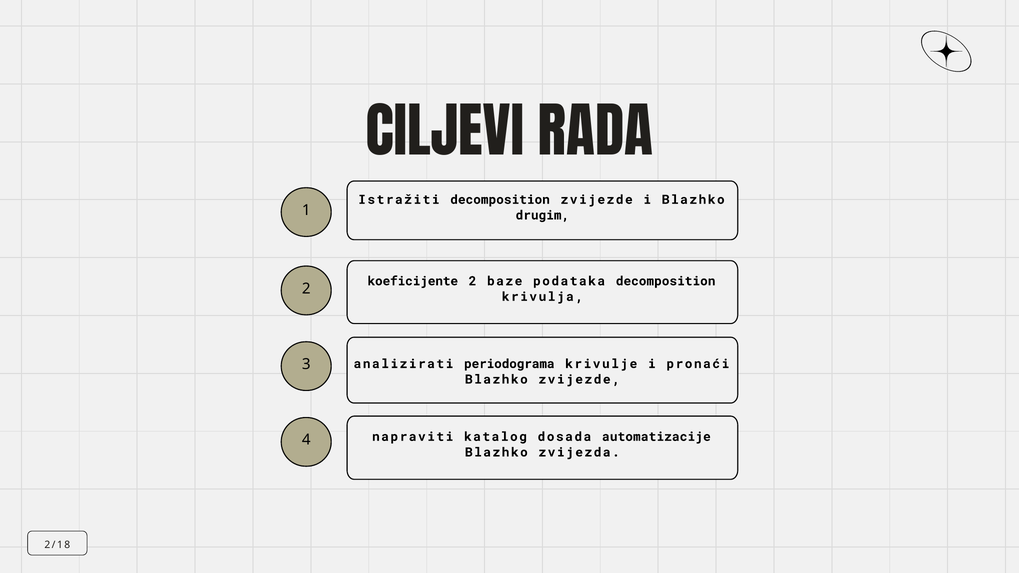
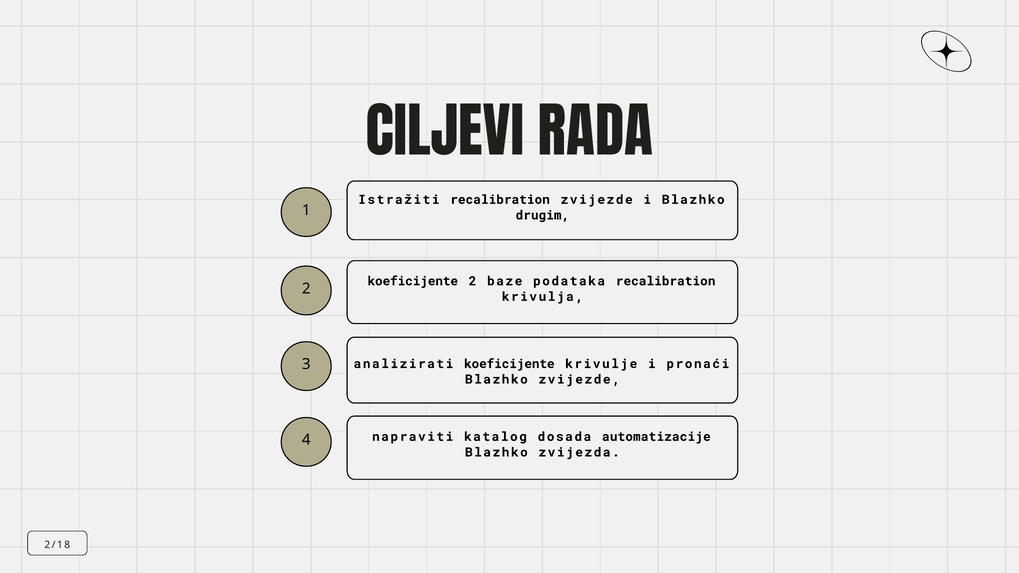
Istražiti decomposition: decomposition -> recalibration
podataka decomposition: decomposition -> recalibration
analizirati periodograma: periodograma -> koeficijente
